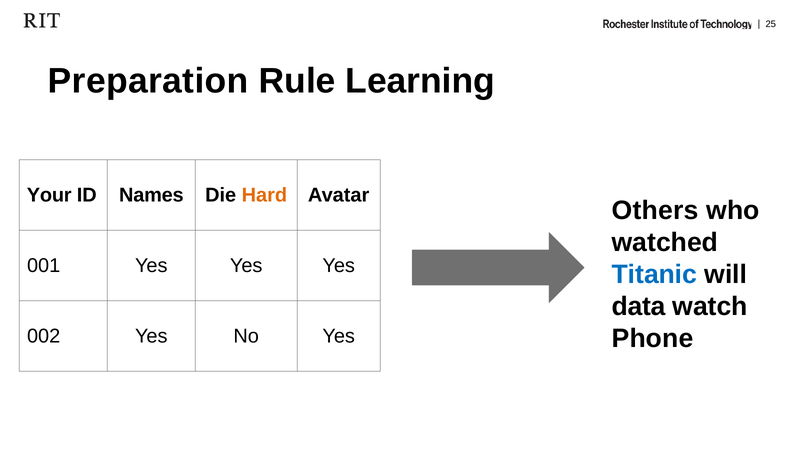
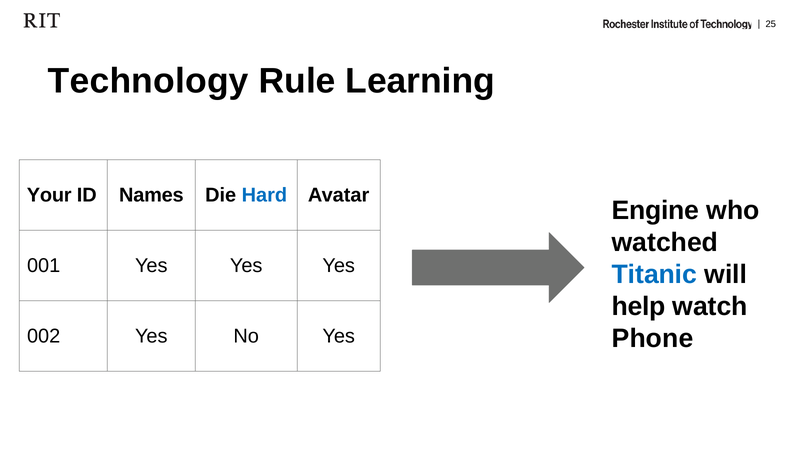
Preparation: Preparation -> Technology
Hard colour: orange -> blue
Others: Others -> Engine
data: data -> help
